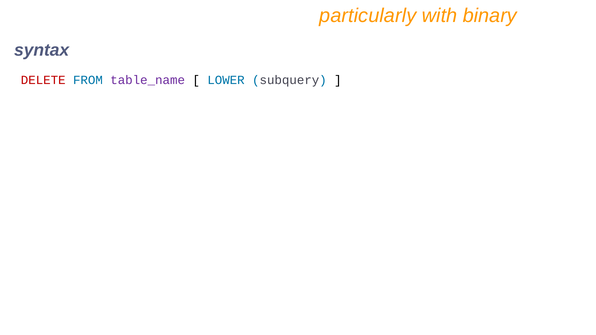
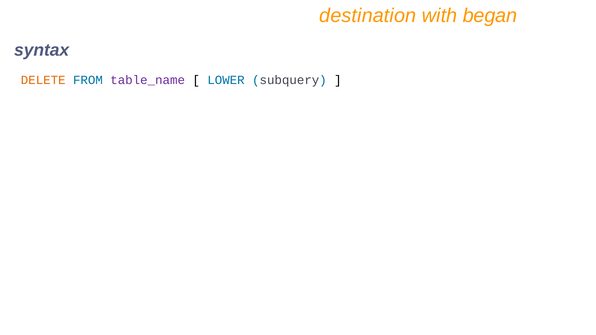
particularly: particularly -> destination
binary: binary -> began
DELETE colour: red -> orange
